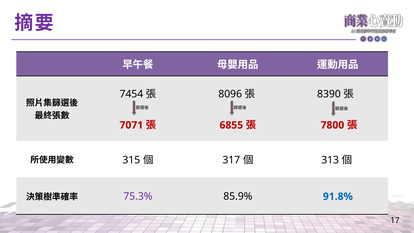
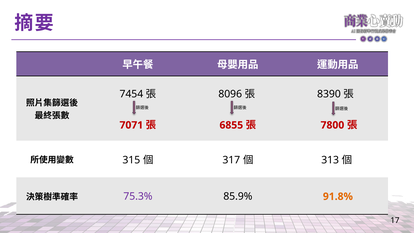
91.8% colour: blue -> orange
